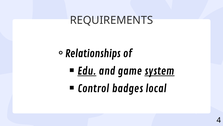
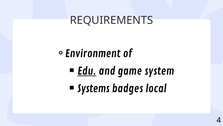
Relationships: Relationships -> Environment
system underline: present -> none
Control: Control -> Systems
